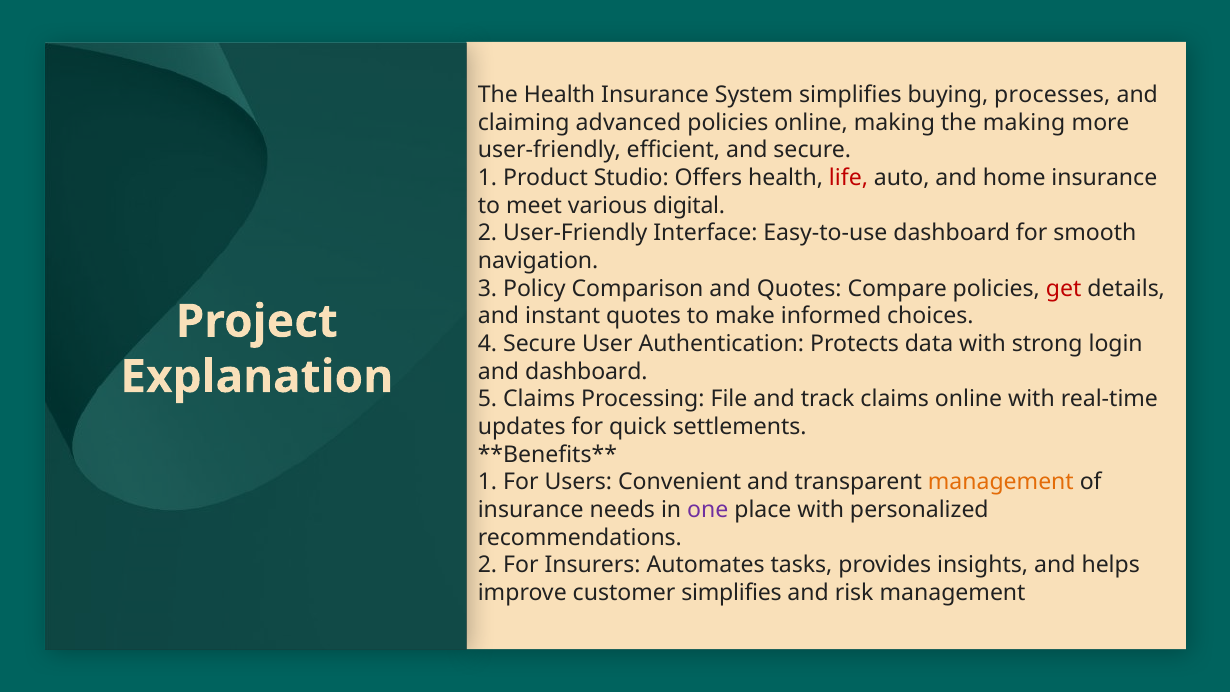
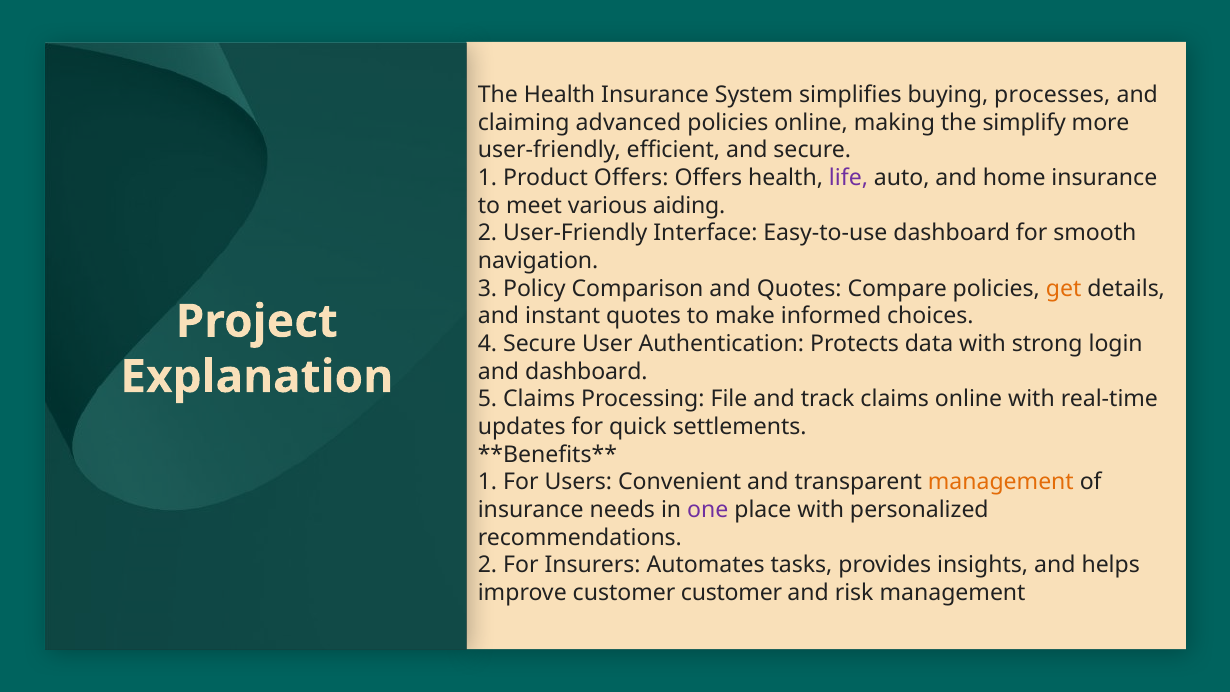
the making: making -> simplify
Product Studio: Studio -> Offers
life colour: red -> purple
digital: digital -> aiding
get colour: red -> orange
customer simplifies: simplifies -> customer
